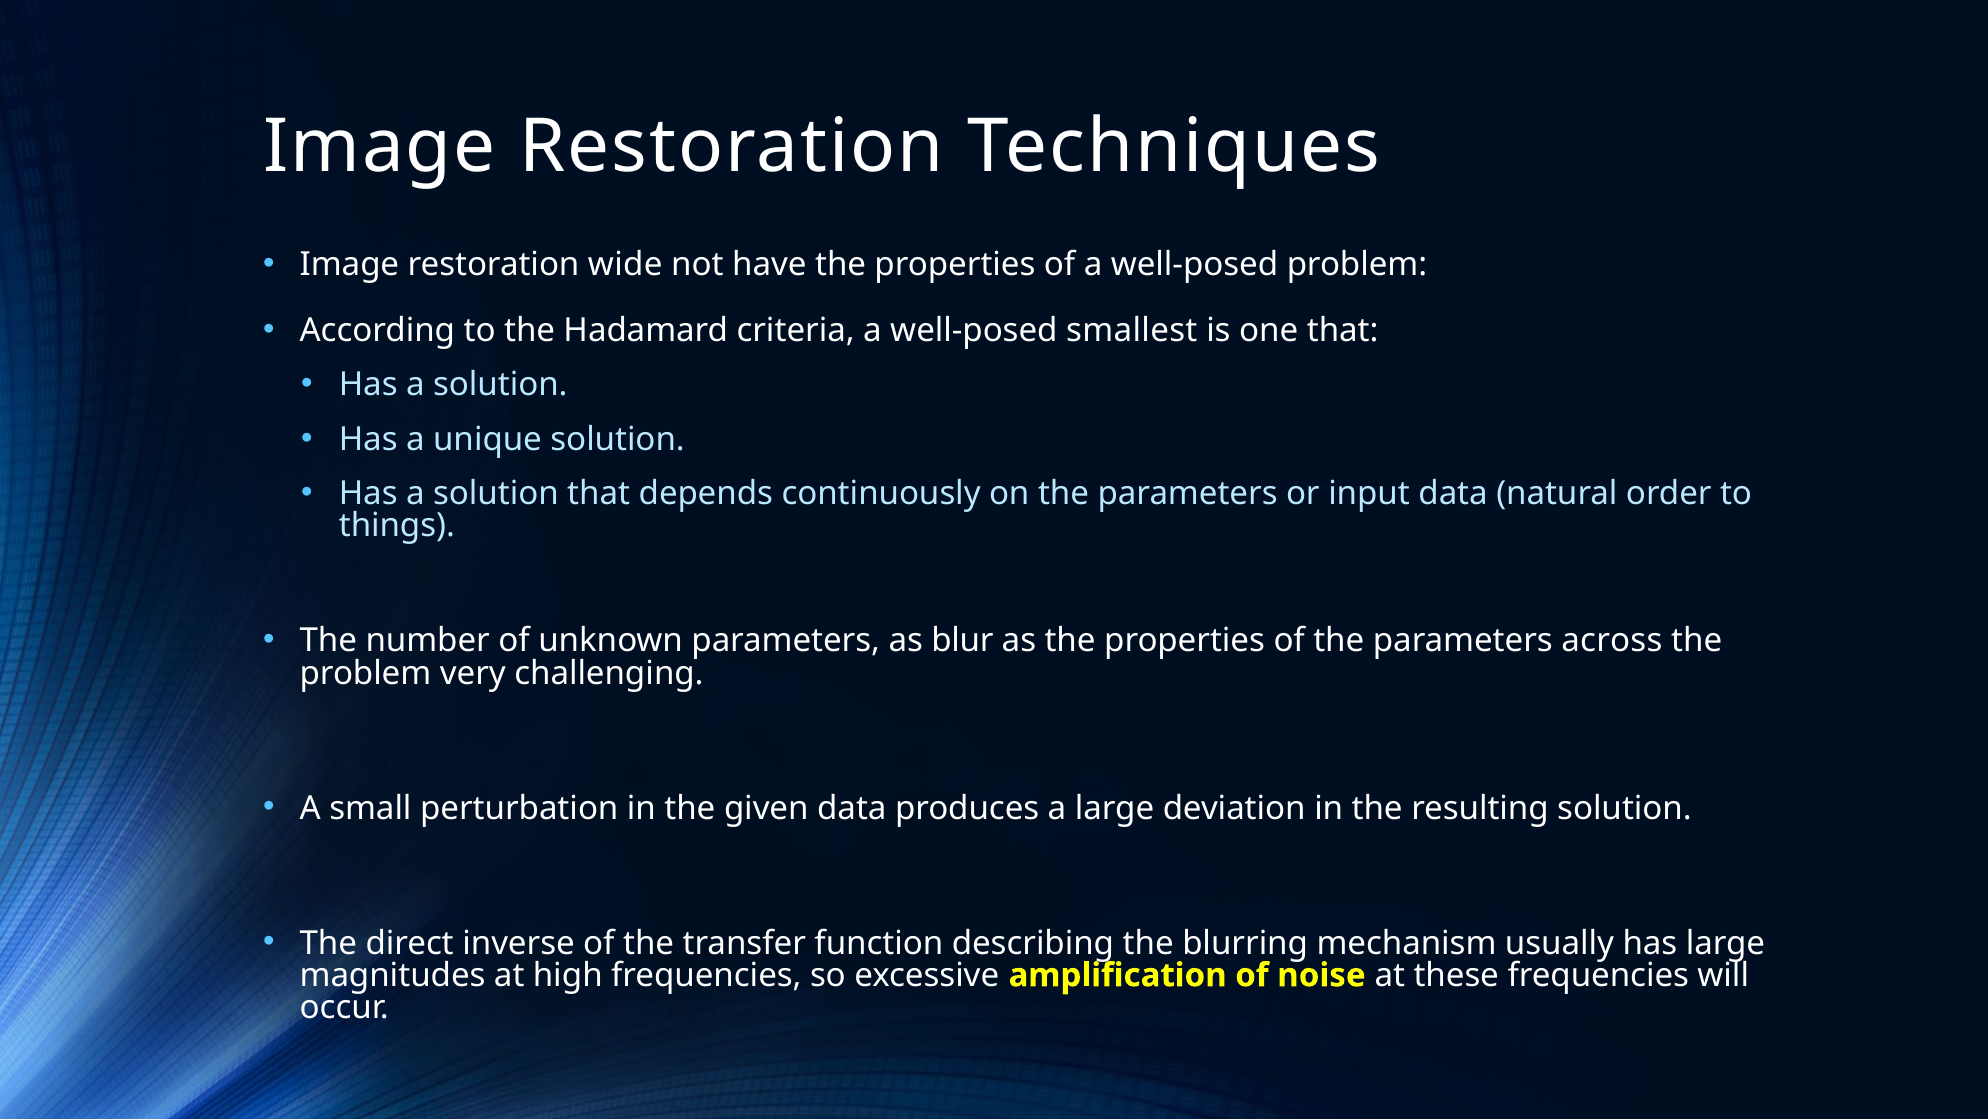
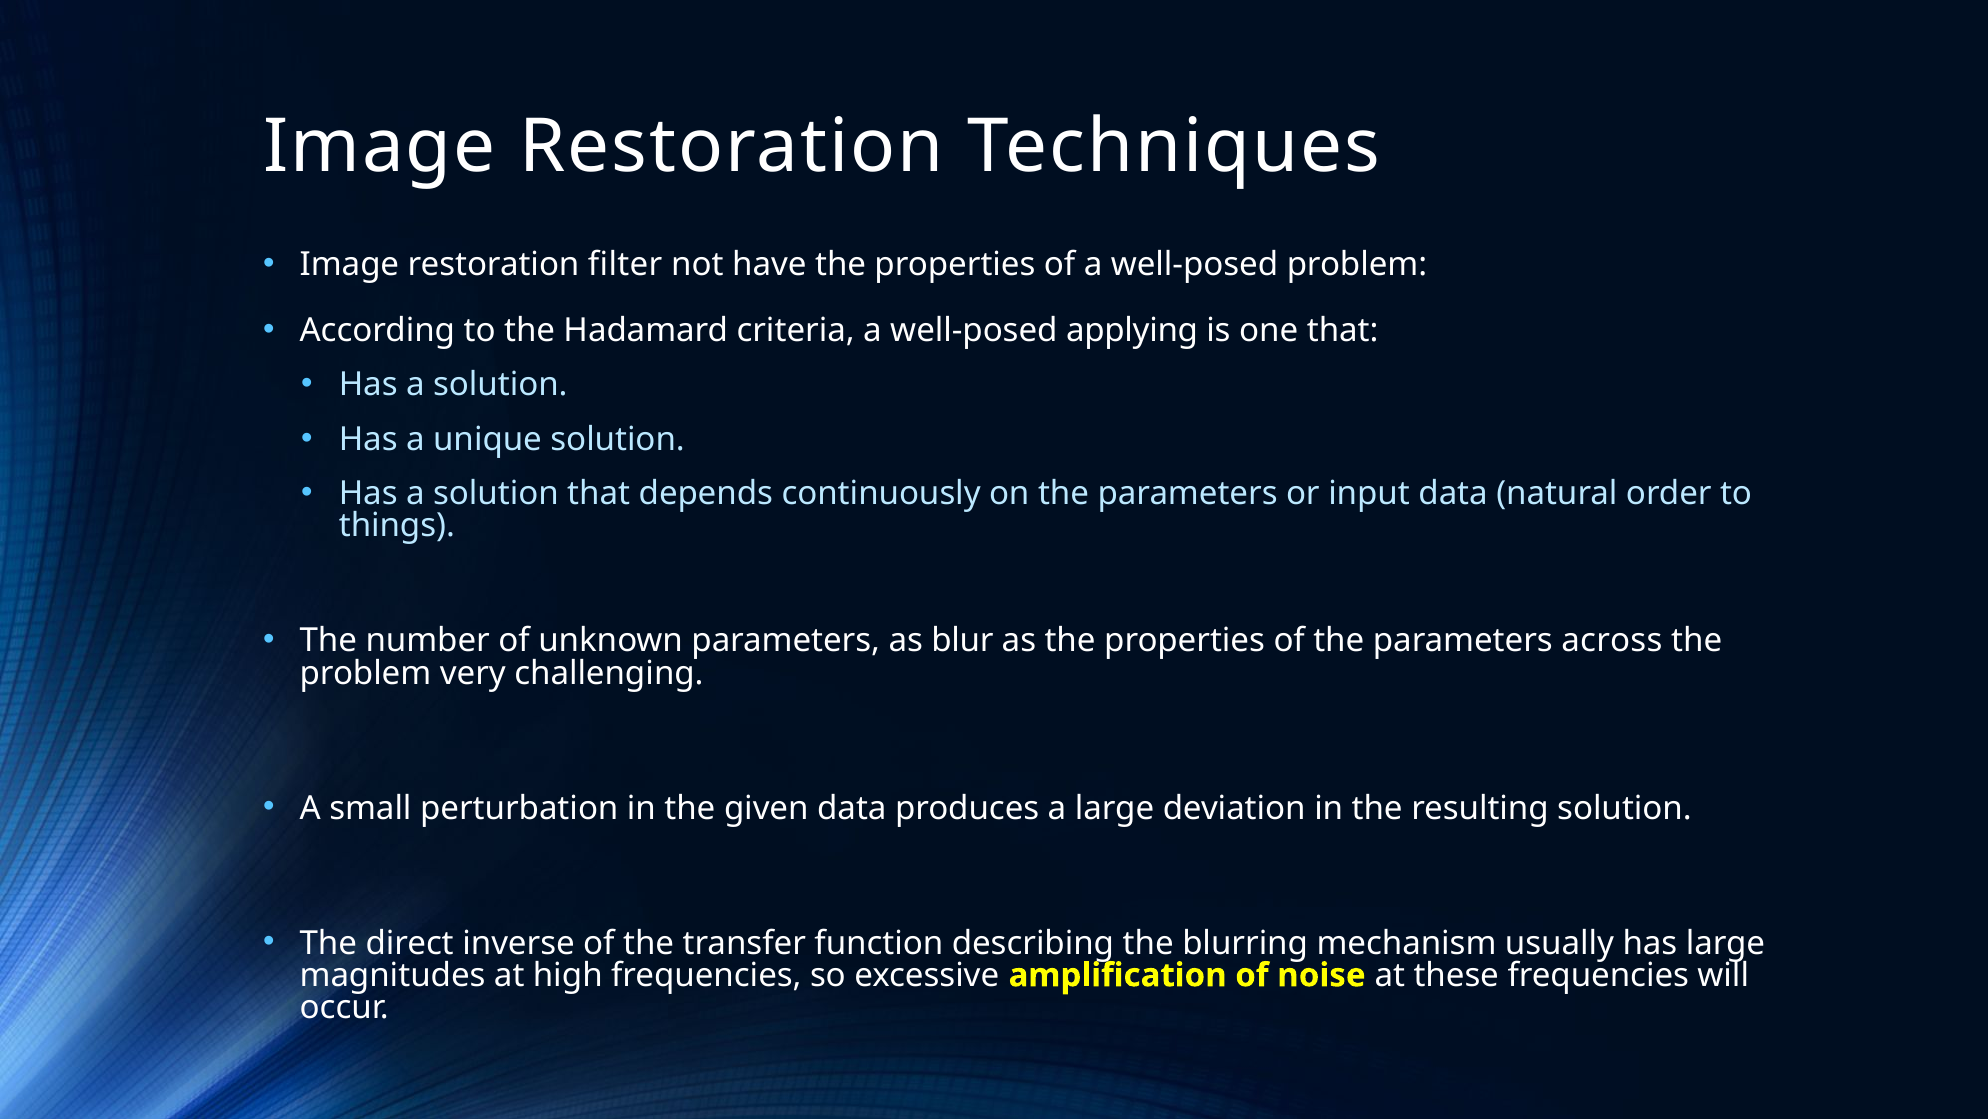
wide: wide -> filter
smallest: smallest -> applying
